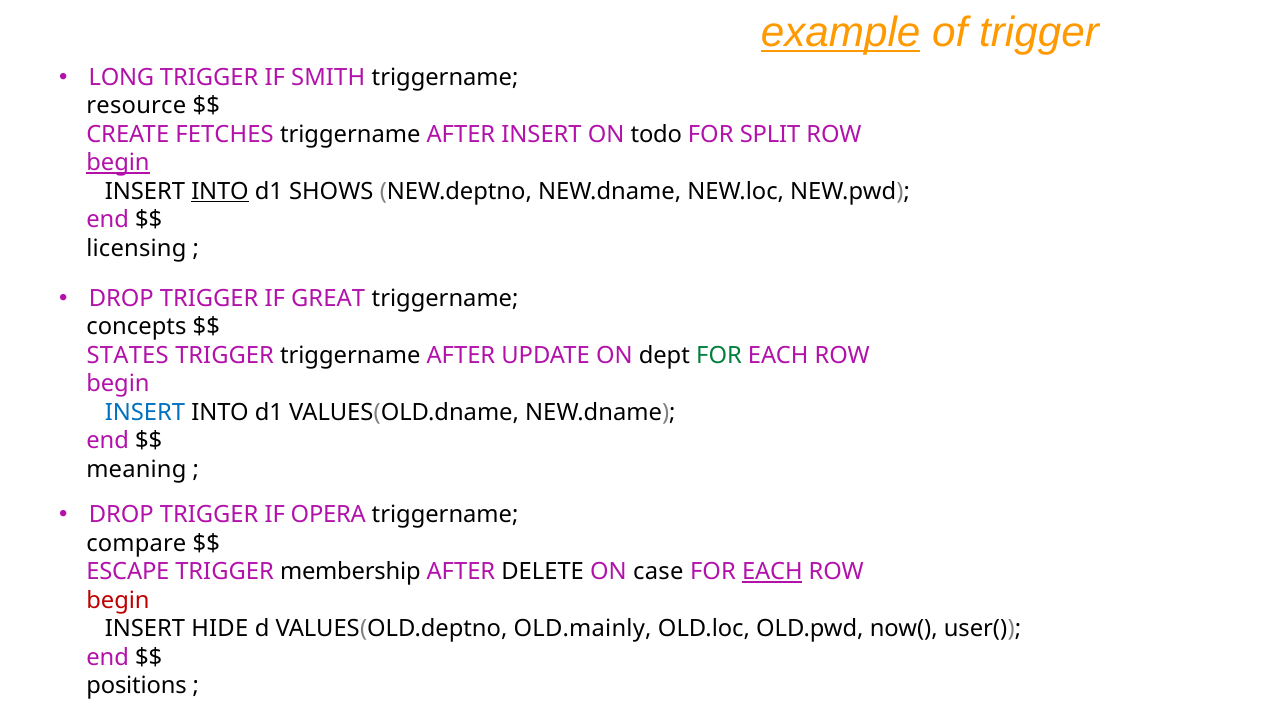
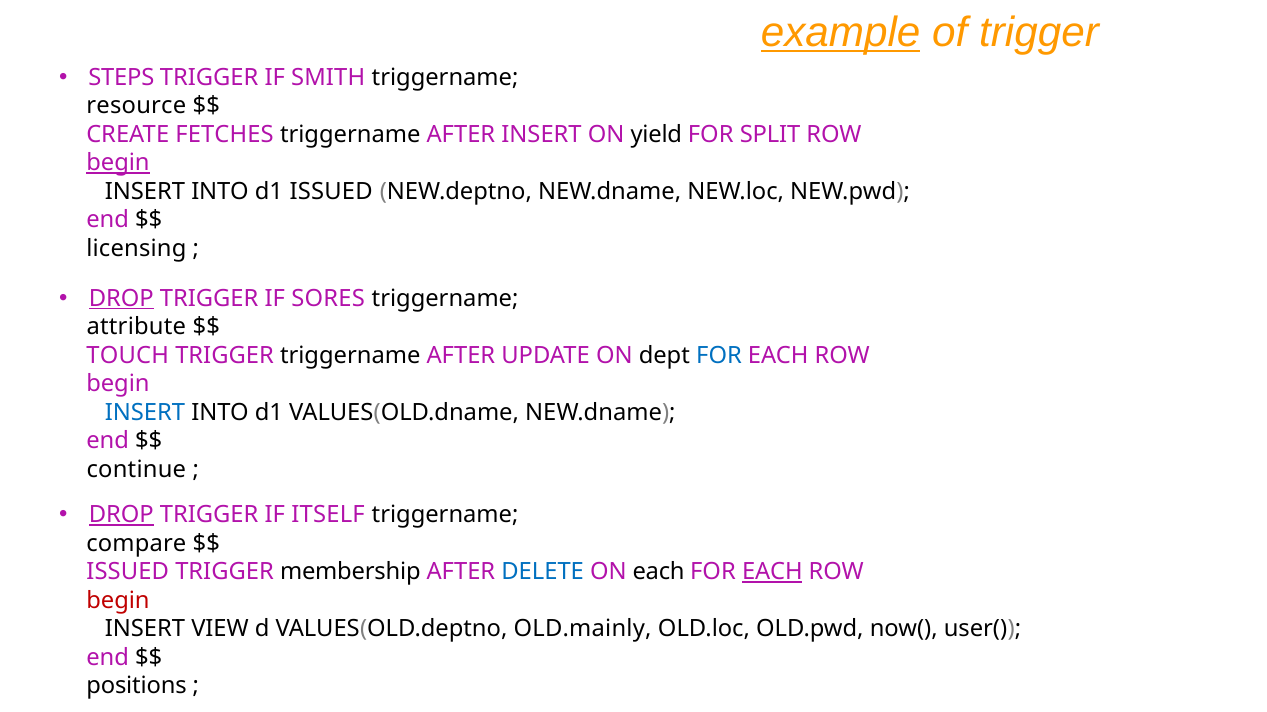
LONG: LONG -> STEPS
todo: todo -> yield
INTO at (220, 192) underline: present -> none
d1 SHOWS: SHOWS -> ISSUED
DROP at (121, 299) underline: none -> present
GREAT: GREAT -> SORES
concepts: concepts -> attribute
STATES: STATES -> TOUCH
FOR at (719, 356) colour: green -> blue
meaning: meaning -> continue
DROP at (121, 515) underline: none -> present
OPERA: OPERA -> ITSELF
ESCAPE at (128, 572): ESCAPE -> ISSUED
DELETE colour: black -> blue
ON case: case -> each
HIDE: HIDE -> VIEW
